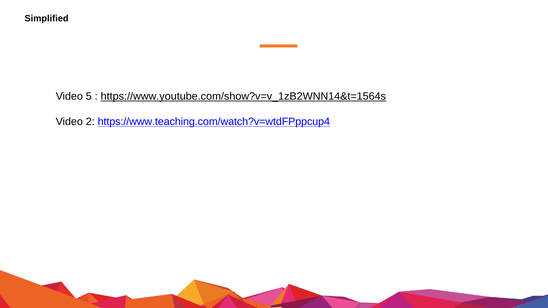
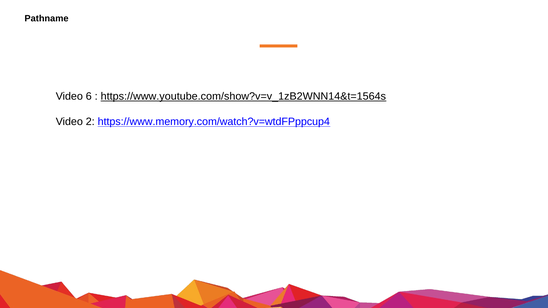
Simplified: Simplified -> Pathname
5: 5 -> 6
https://www.teaching.com/watch?v=wtdFPppcup4: https://www.teaching.com/watch?v=wtdFPppcup4 -> https://www.memory.com/watch?v=wtdFPppcup4
